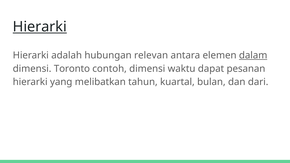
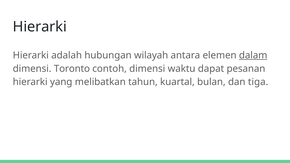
Hierarki at (40, 27) underline: present -> none
relevan: relevan -> wilayah
dari: dari -> tiga
